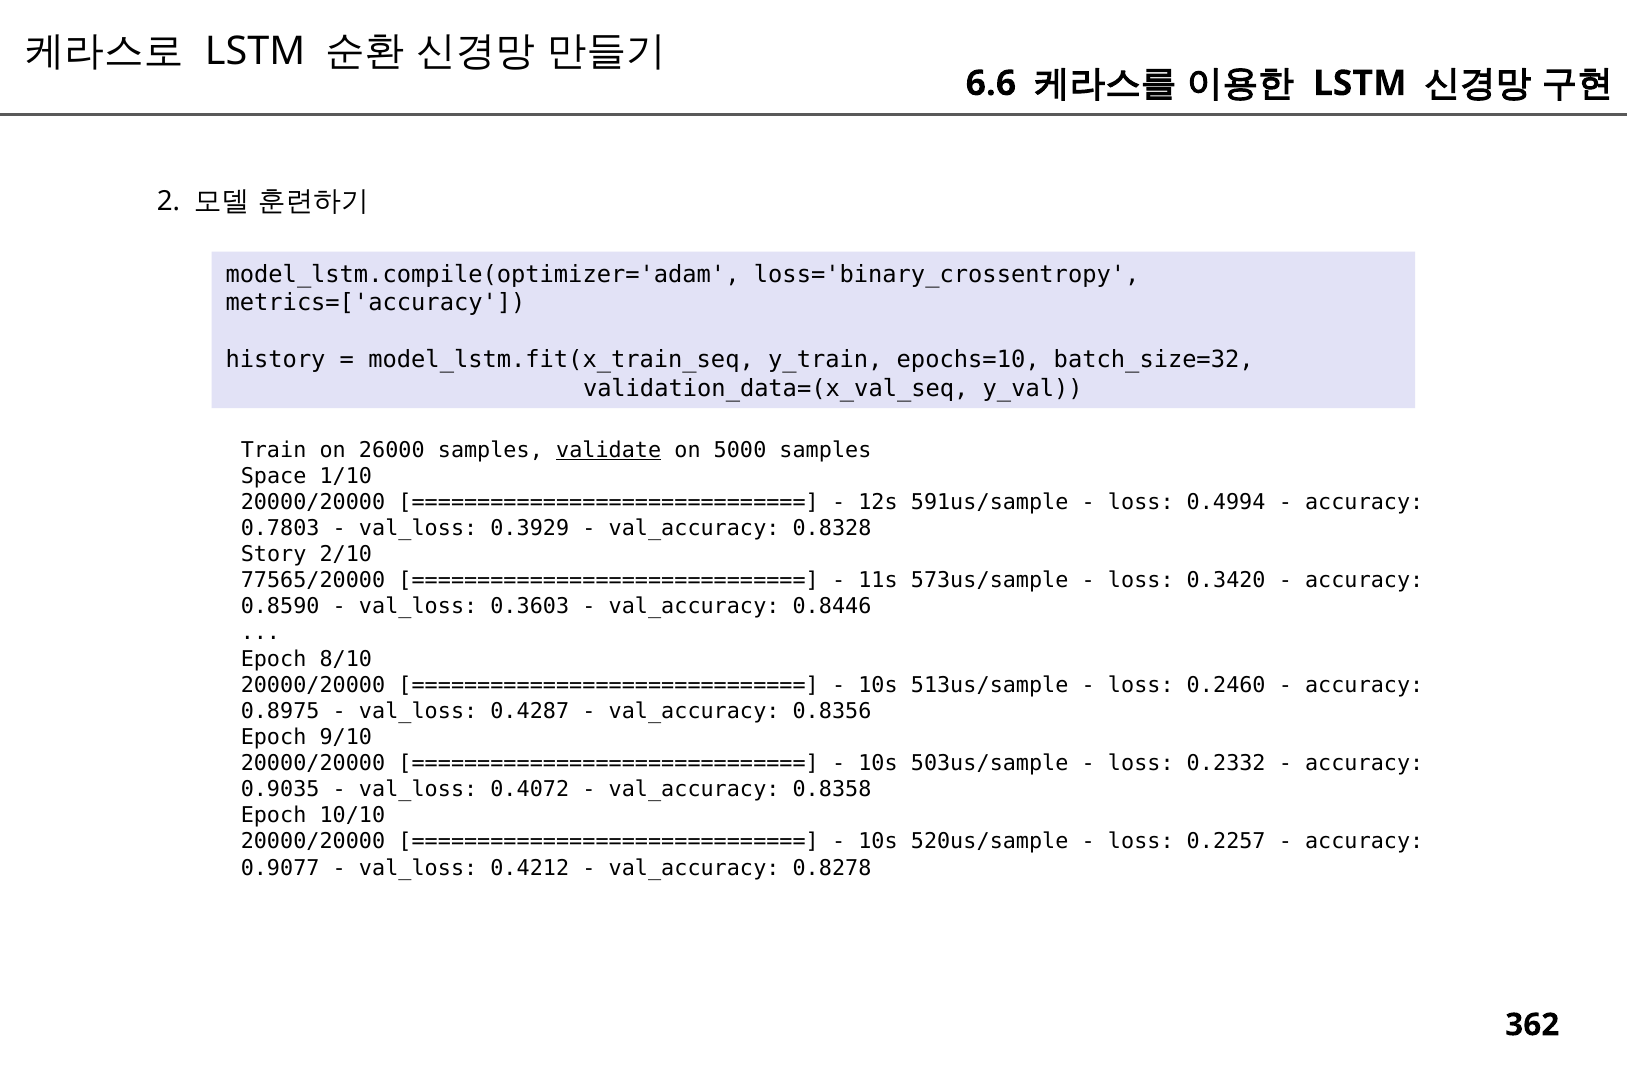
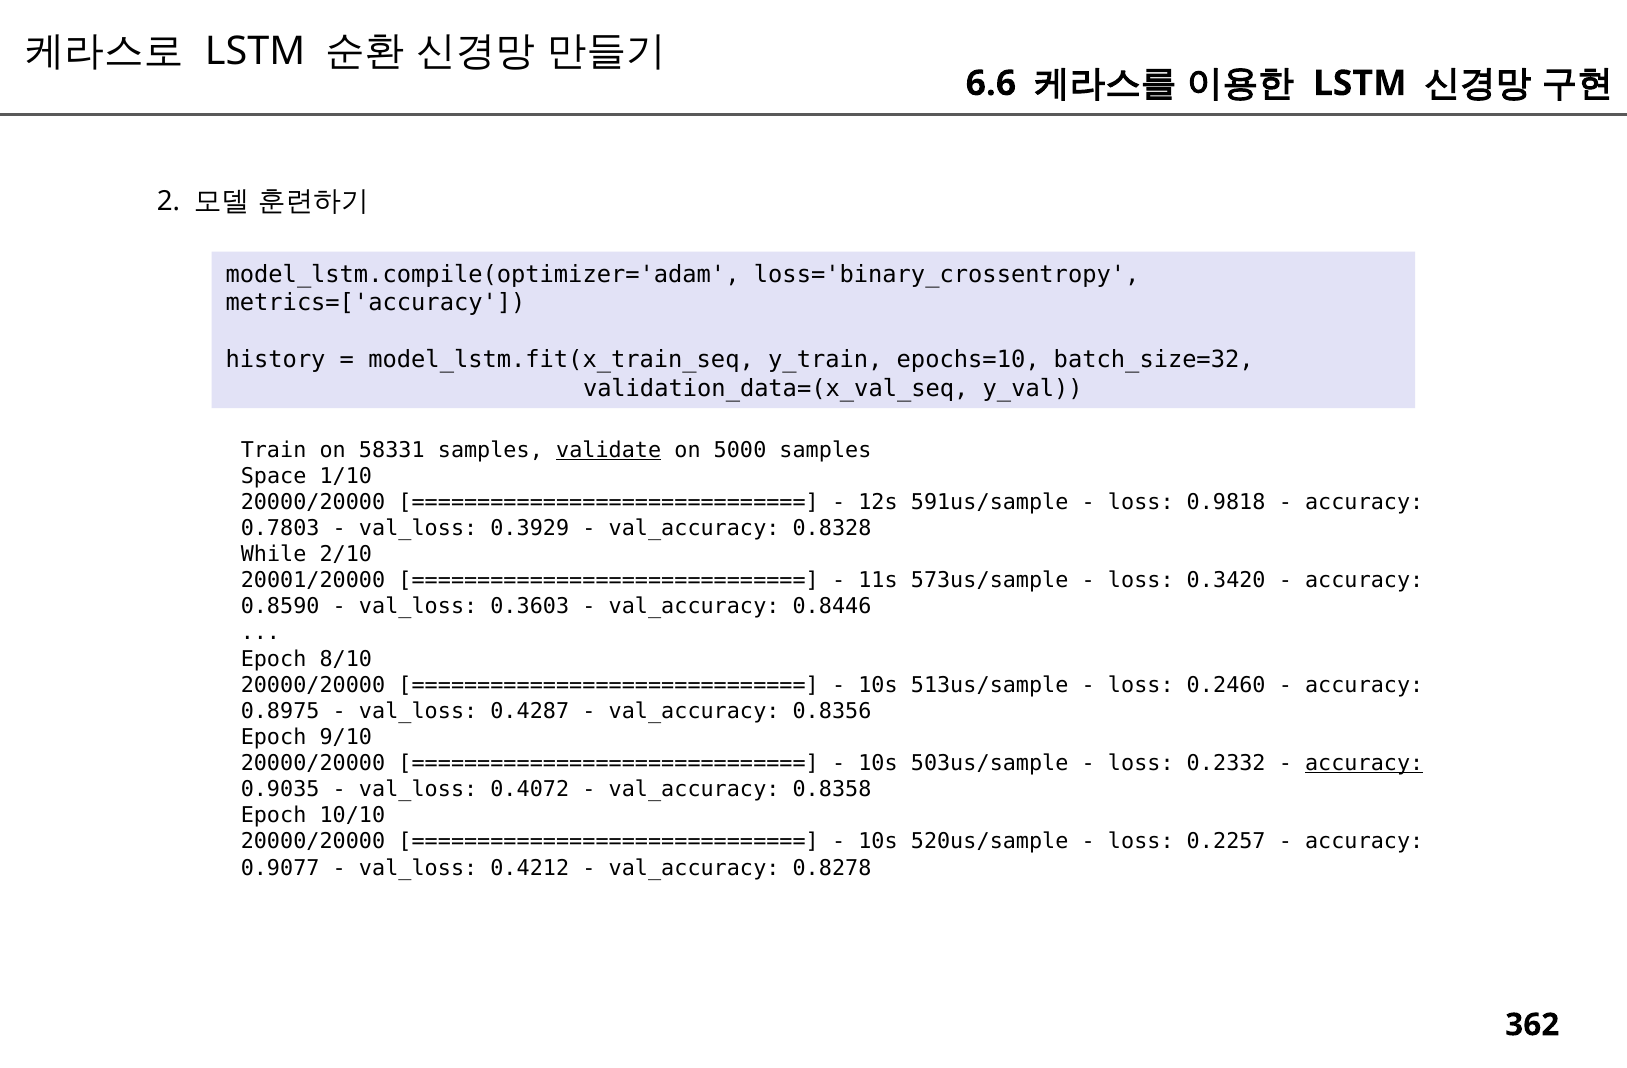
26000: 26000 -> 58331
0.4994: 0.4994 -> 0.9818
Story: Story -> While
77565/20000: 77565/20000 -> 20001/20000
accuracy at (1364, 764) underline: none -> present
